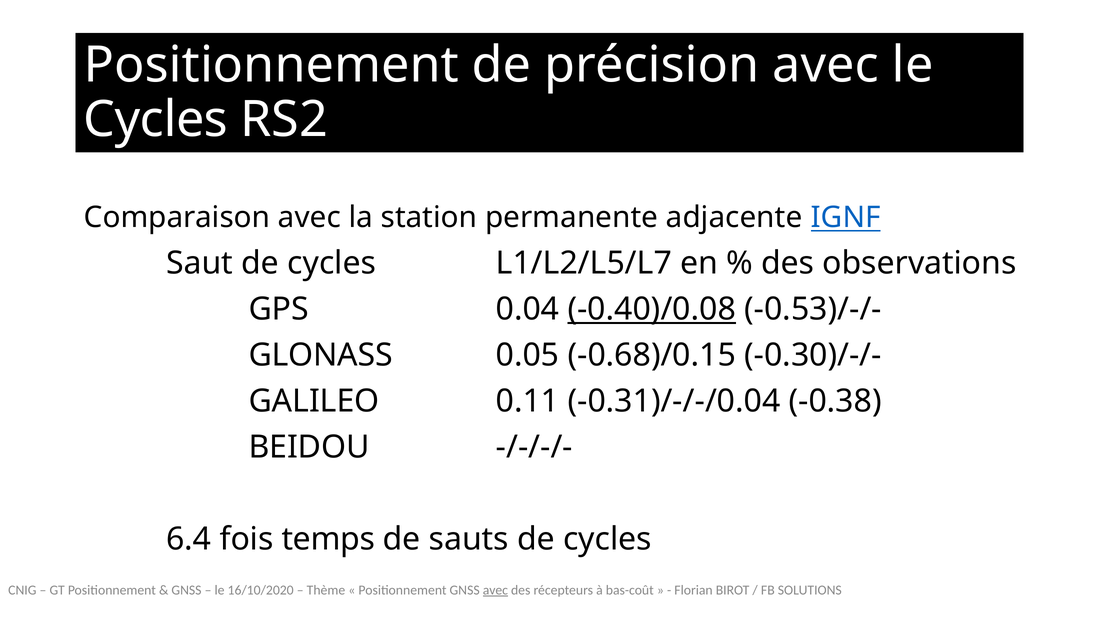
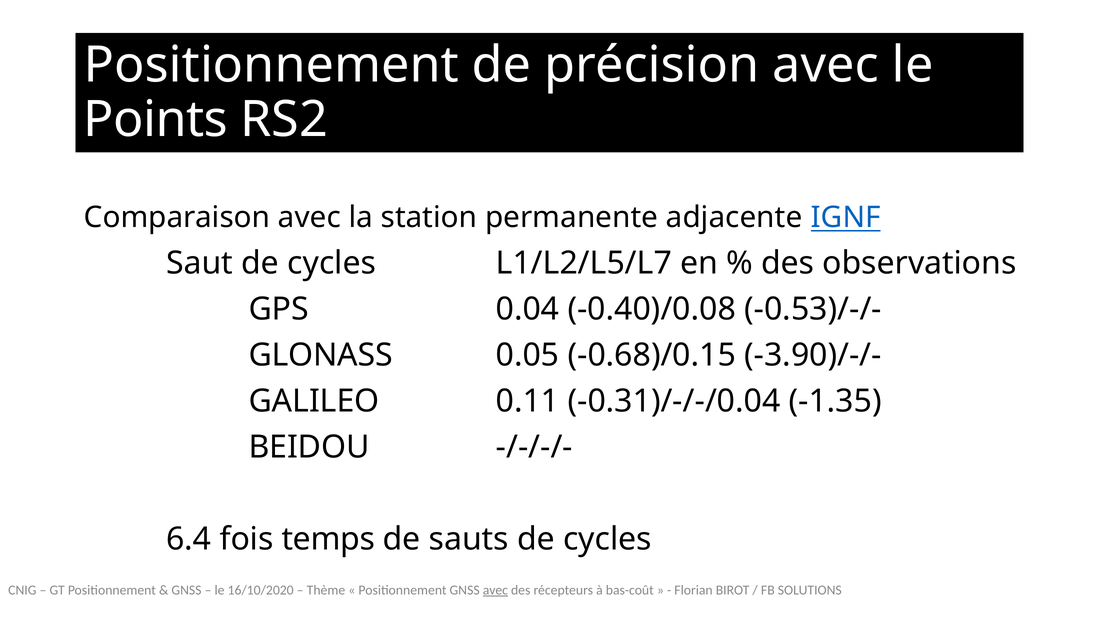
Cycles at (156, 120): Cycles -> Points
-0.40)/0.08 underline: present -> none
-0.30)/-/-: -0.30)/-/- -> -3.90)/-/-
-0.38: -0.38 -> -1.35
